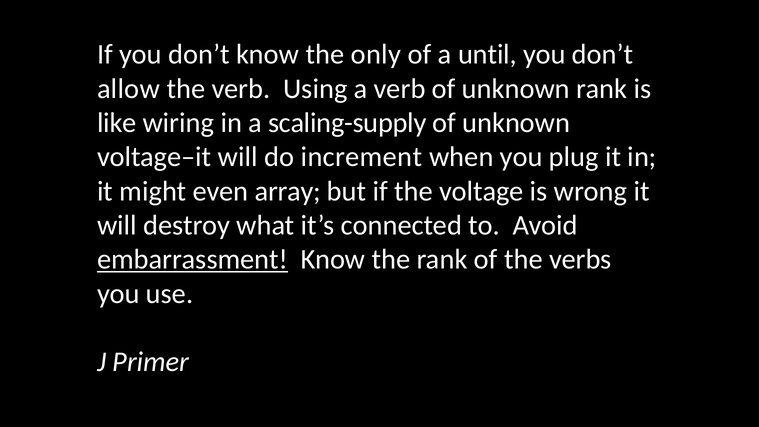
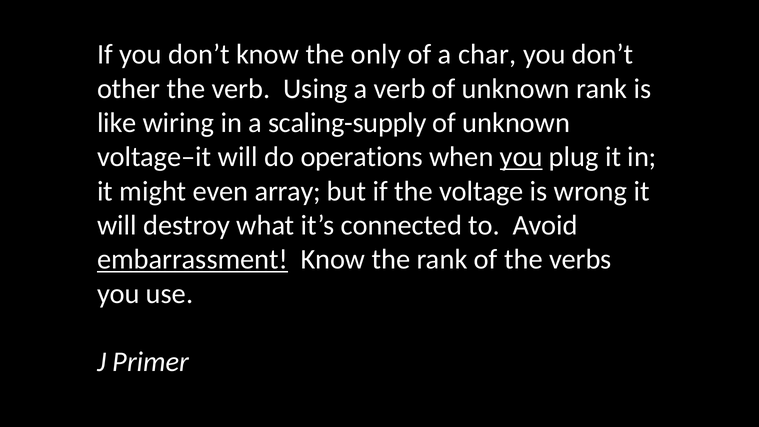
until: until -> char
allow: allow -> other
increment: increment -> operations
you at (521, 157) underline: none -> present
